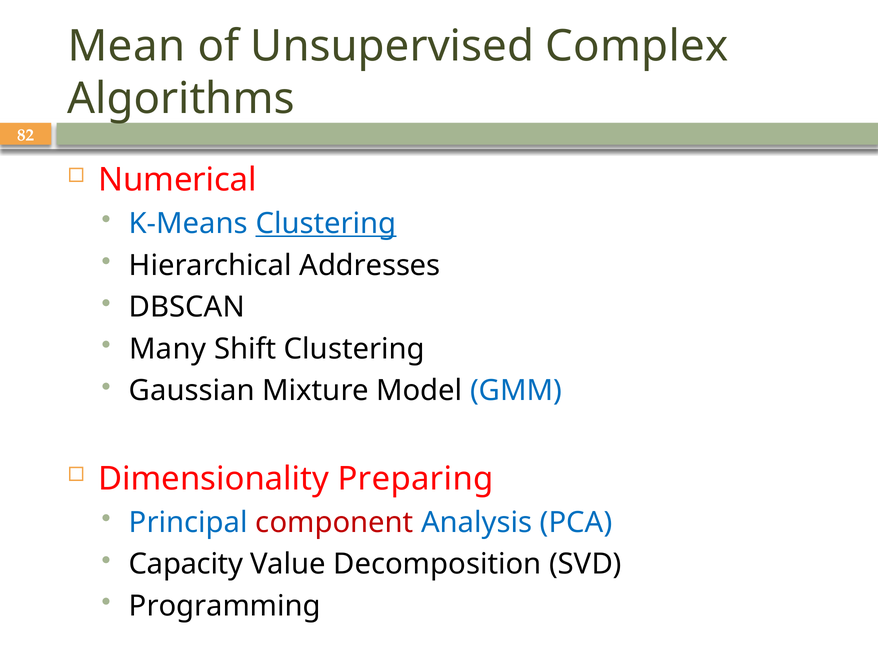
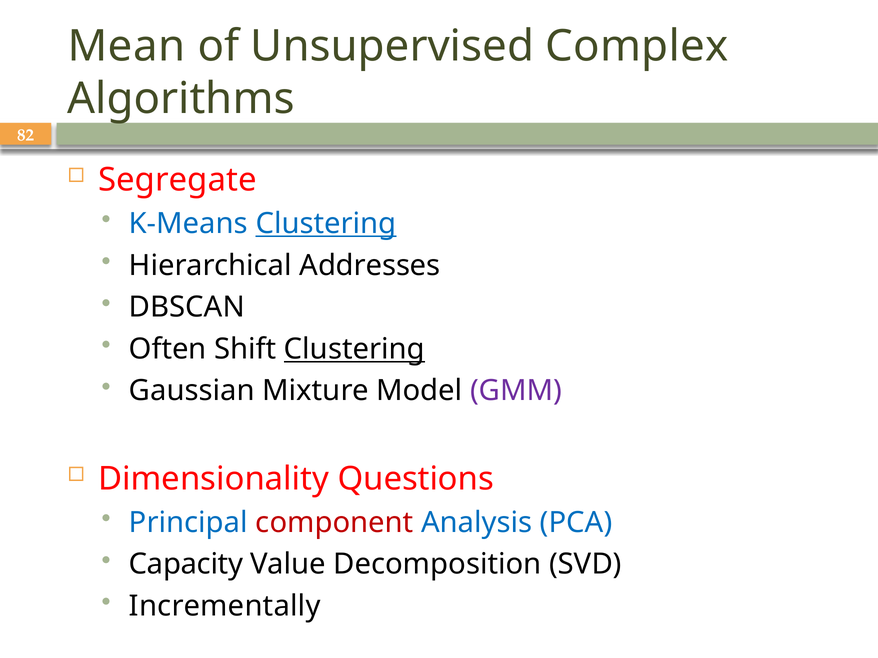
Numerical: Numerical -> Segregate
Many: Many -> Often
Clustering at (354, 349) underline: none -> present
GMM colour: blue -> purple
Preparing: Preparing -> Questions
Programming: Programming -> Incrementally
